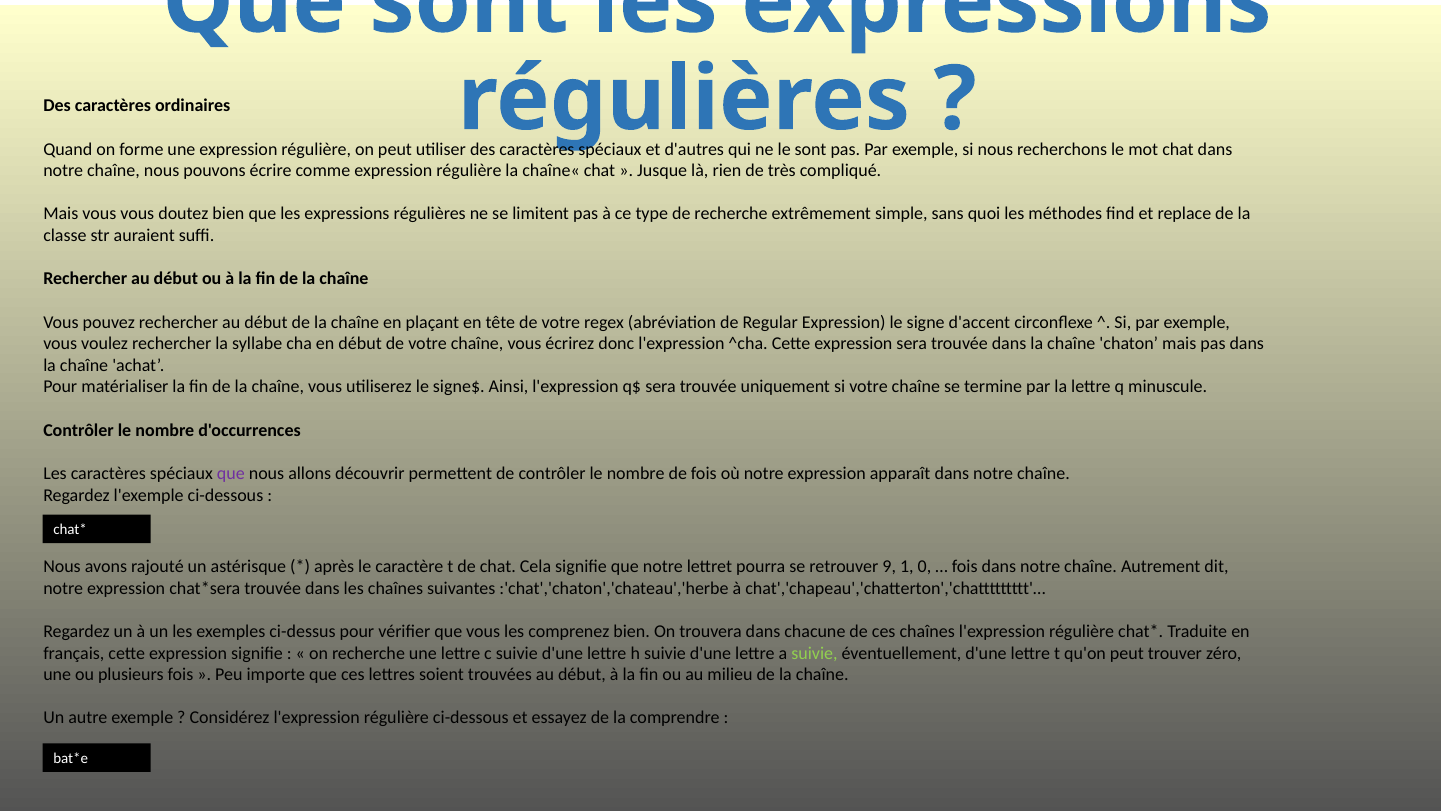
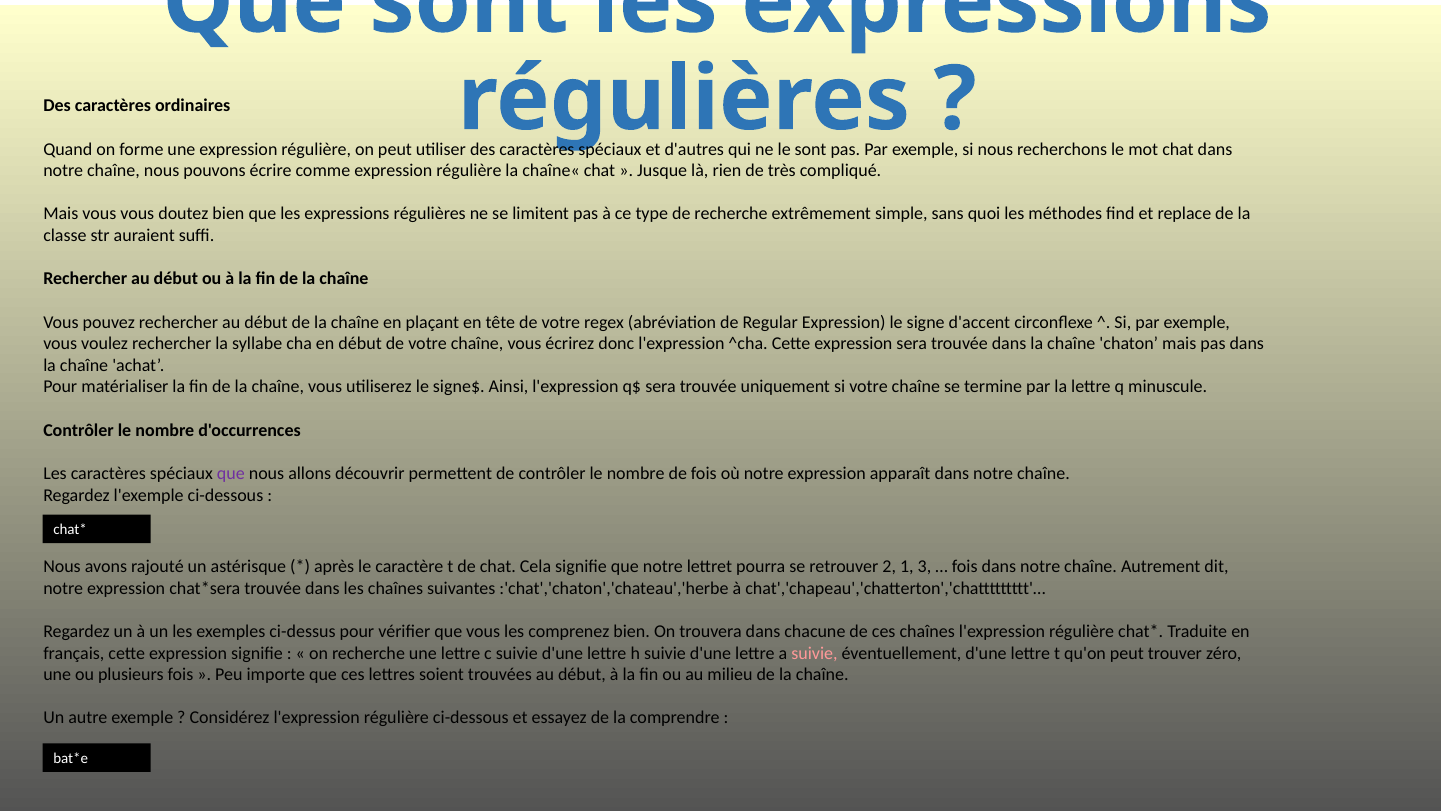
9: 9 -> 2
0: 0 -> 3
suivie at (814, 653) colour: light green -> pink
